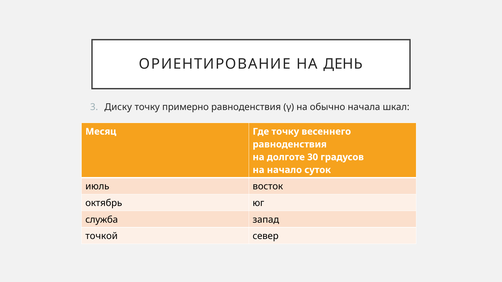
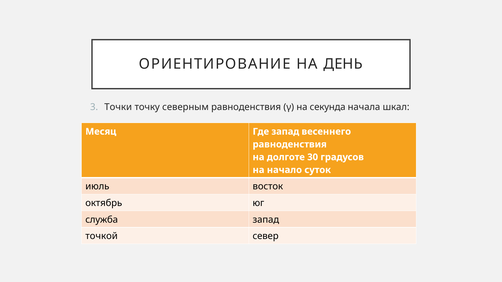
Диску: Диску -> Точки
примерно: примерно -> северным
обычно: обычно -> секунда
точку at (285, 132): точку -> запад
